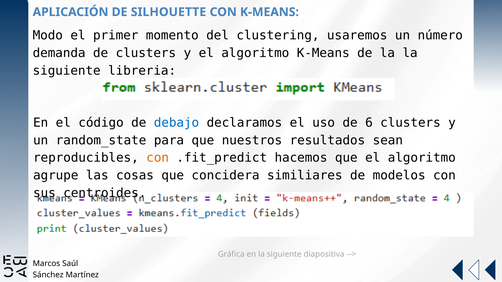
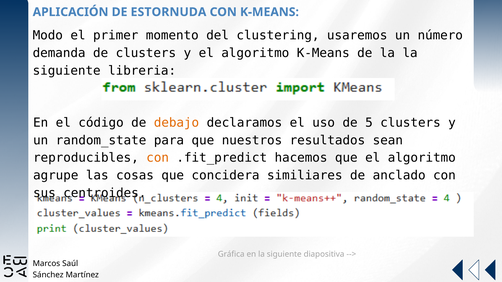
SILHOUETTE: SILHOUETTE -> ESTORNUDA
debajo colour: blue -> orange
6: 6 -> 5
modelos: modelos -> anclado
